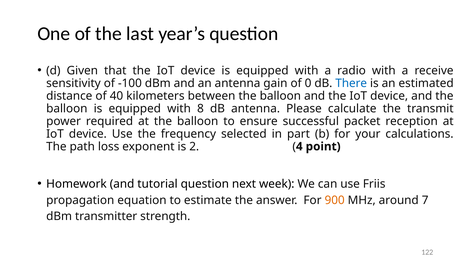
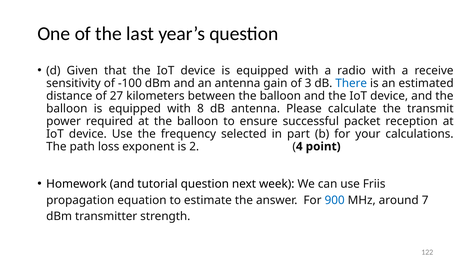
0: 0 -> 3
40: 40 -> 27
900 colour: orange -> blue
